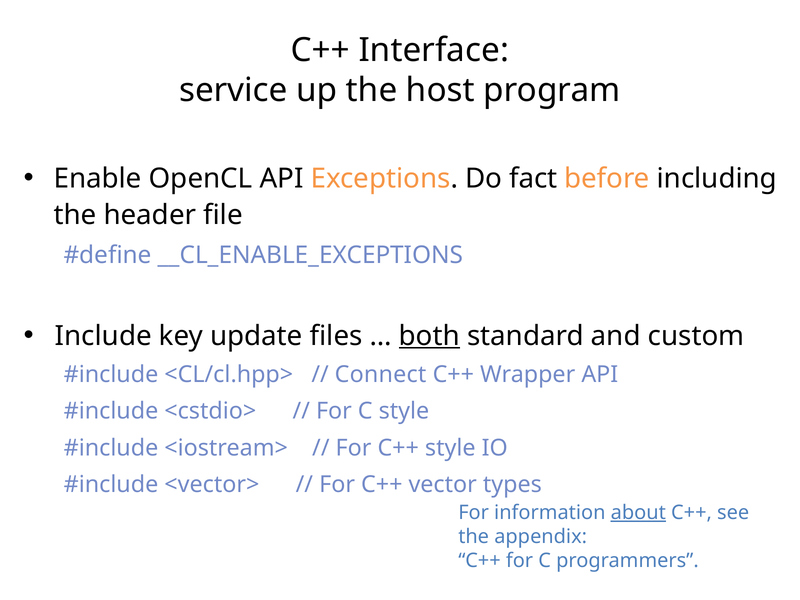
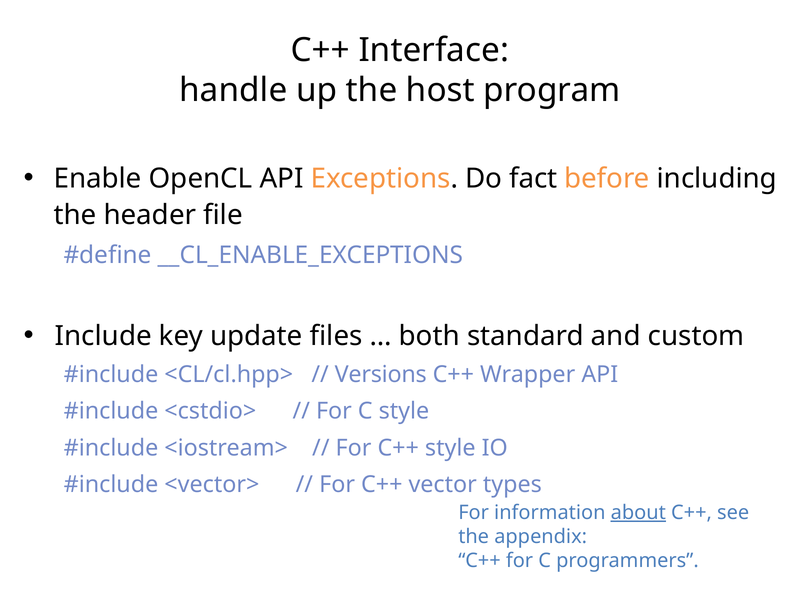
service: service -> handle
both underline: present -> none
Connect: Connect -> Versions
